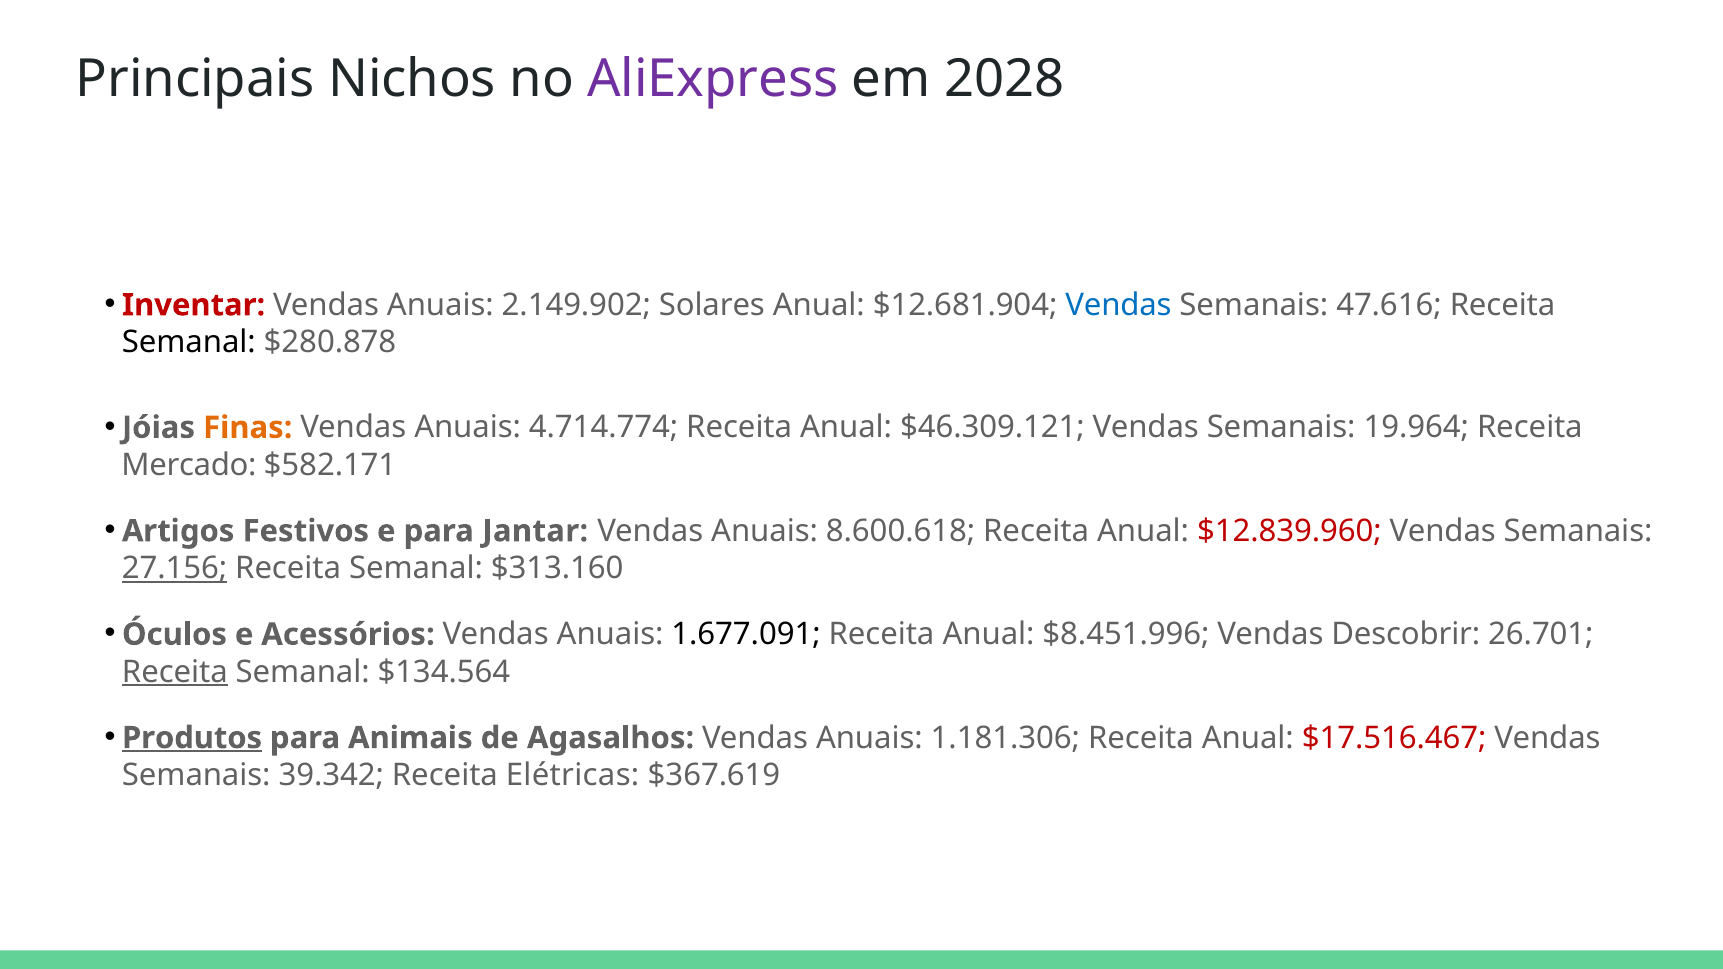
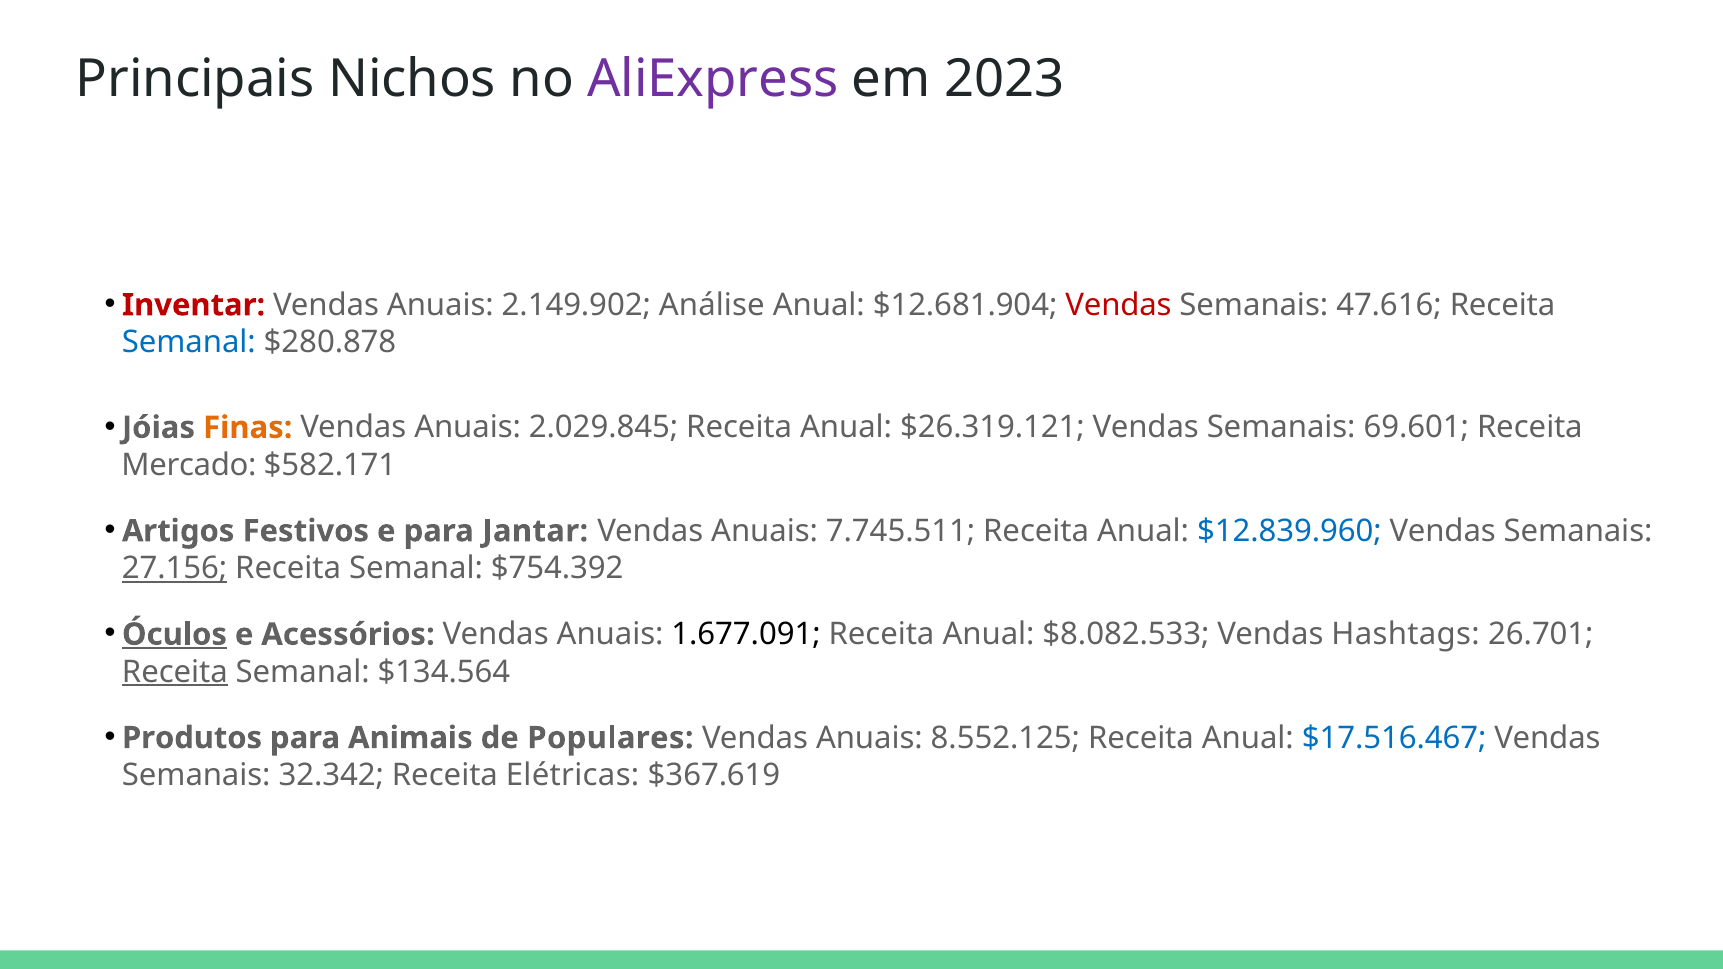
2028: 2028 -> 2023
Solares: Solares -> Análise
Vendas at (1118, 305) colour: blue -> red
Semanal at (189, 343) colour: black -> blue
4.714.774: 4.714.774 -> 2.029.845
$46.309.121: $46.309.121 -> $26.319.121
19.964: 19.964 -> 69.601
8.600.618: 8.600.618 -> 7.745.511
$12.839.960 colour: red -> blue
$313.160: $313.160 -> $754.392
Óculos underline: none -> present
$8.451.996: $8.451.996 -> $8.082.533
Descobrir: Descobrir -> Hashtags
Produtos underline: present -> none
Agasalhos: Agasalhos -> Populares
1.181.306: 1.181.306 -> 8.552.125
$17.516.467 colour: red -> blue
39.342: 39.342 -> 32.342
